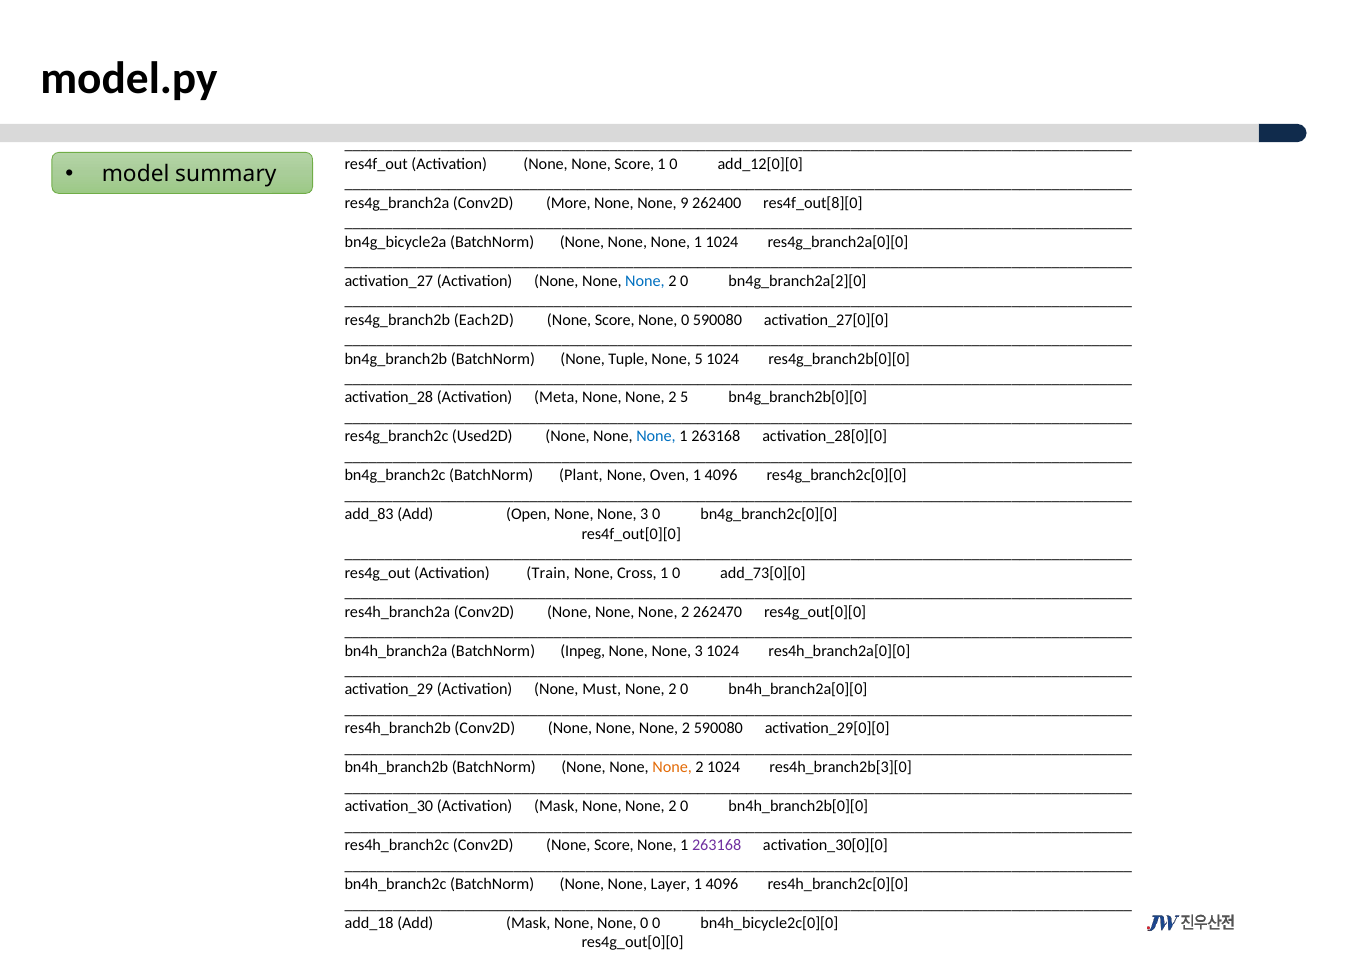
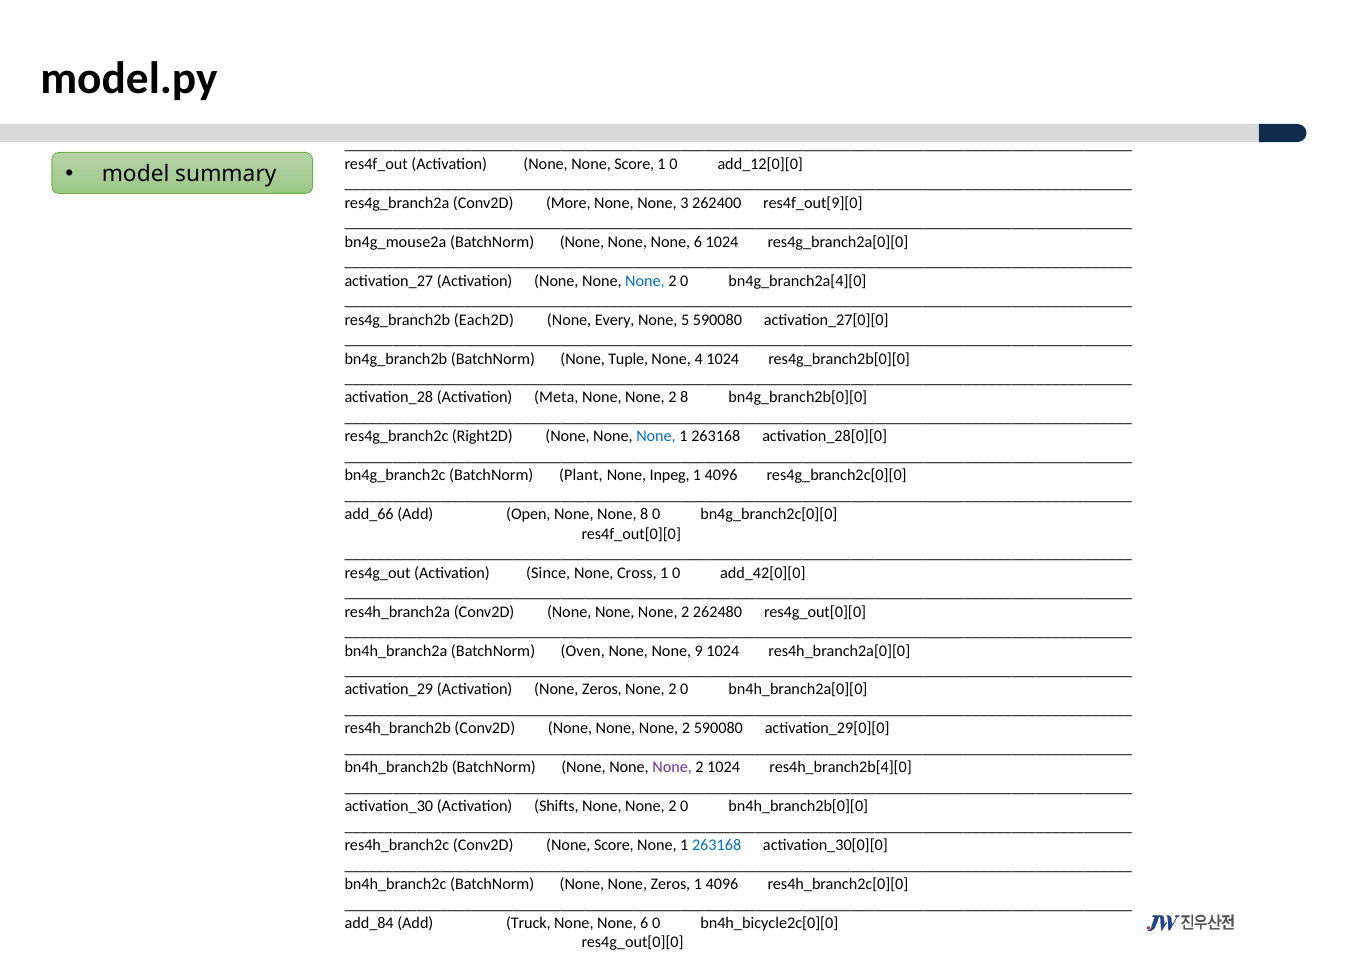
9: 9 -> 3
res4f_out[8][0: res4f_out[8][0 -> res4f_out[9][0
bn4g_bicycle2a: bn4g_bicycle2a -> bn4g_mouse2a
1 at (698, 242): 1 -> 6
bn4g_branch2a[2][0: bn4g_branch2a[2][0 -> bn4g_branch2a[4][0
Score at (615, 320): Score -> Every
0 at (685, 320): 0 -> 5
None 5: 5 -> 4
2 5: 5 -> 8
Used2D: Used2D -> Right2D
Oven: Oven -> Inpeg
add_83: add_83 -> add_66
3 at (644, 515): 3 -> 8
Train: Train -> Since
add_73[0][0: add_73[0][0 -> add_42[0][0
262470: 262470 -> 262480
Inpeg: Inpeg -> Oven
3 at (699, 651): 3 -> 9
Activation None Must: Must -> Zeros
None at (672, 768) colour: orange -> purple
res4h_branch2b[3][0: res4h_branch2b[3][0 -> res4h_branch2b[4][0
Activation Mask: Mask -> Shifts
263168 at (717, 846) colour: purple -> blue
None None Layer: Layer -> Zeros
add_18: add_18 -> add_84
Add Mask: Mask -> Truck
0 at (644, 924): 0 -> 6
